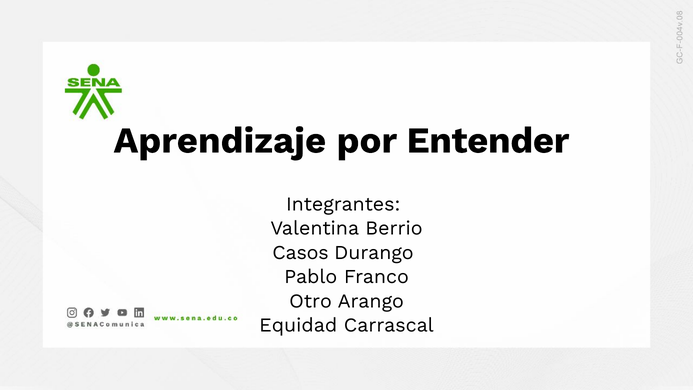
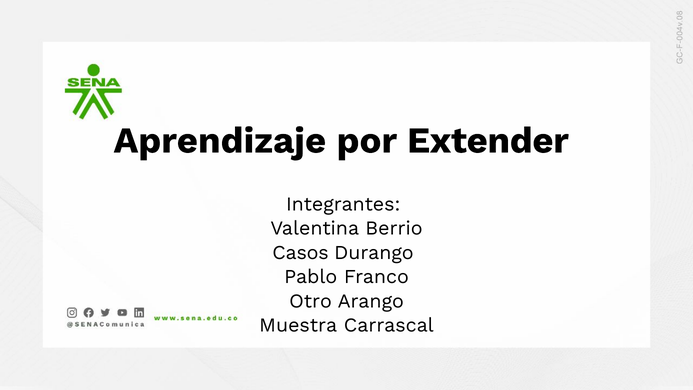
Entender: Entender -> Extender
Equidad: Equidad -> Muestra
